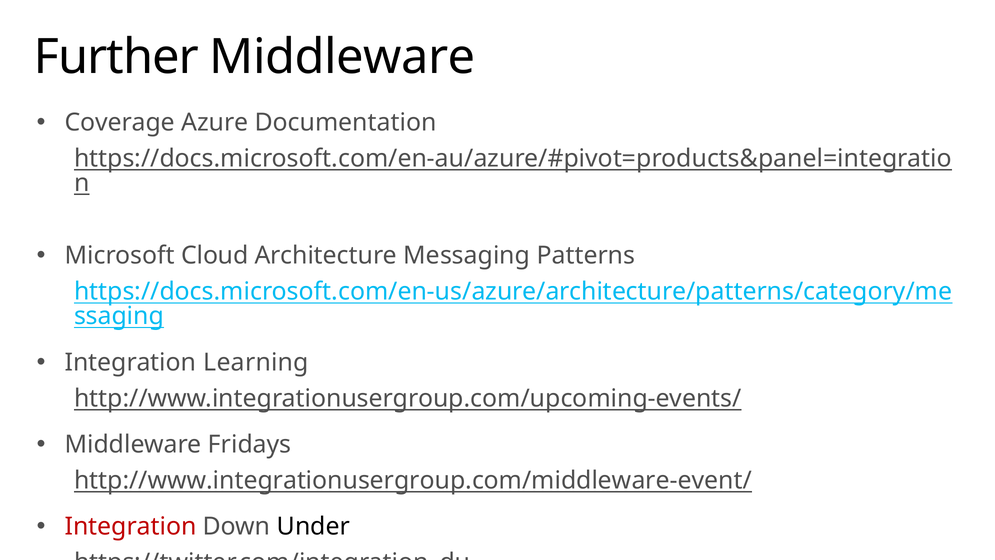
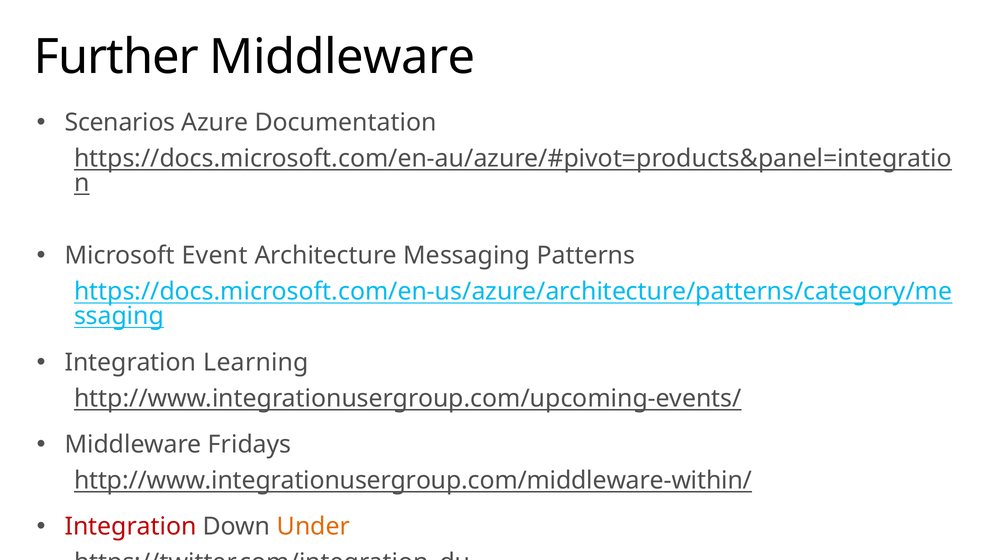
Coverage: Coverage -> Scenarios
Cloud: Cloud -> Event
http://www.integrationusergroup.com/middleware-event/: http://www.integrationusergroup.com/middleware-event/ -> http://www.integrationusergroup.com/middleware-within/
Under colour: black -> orange
